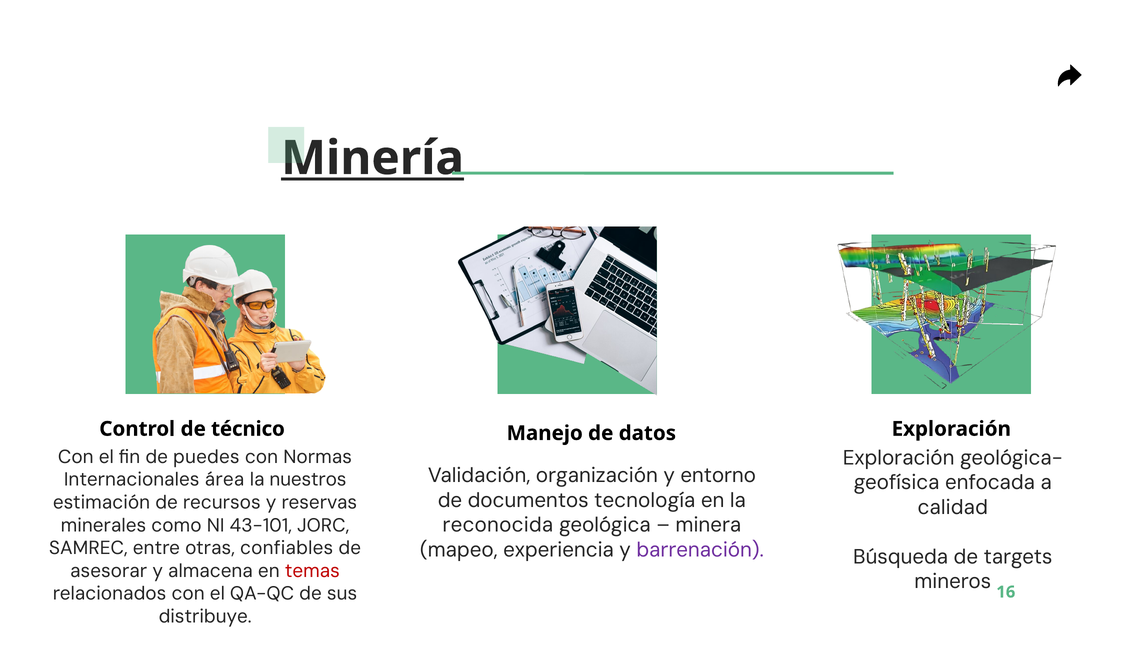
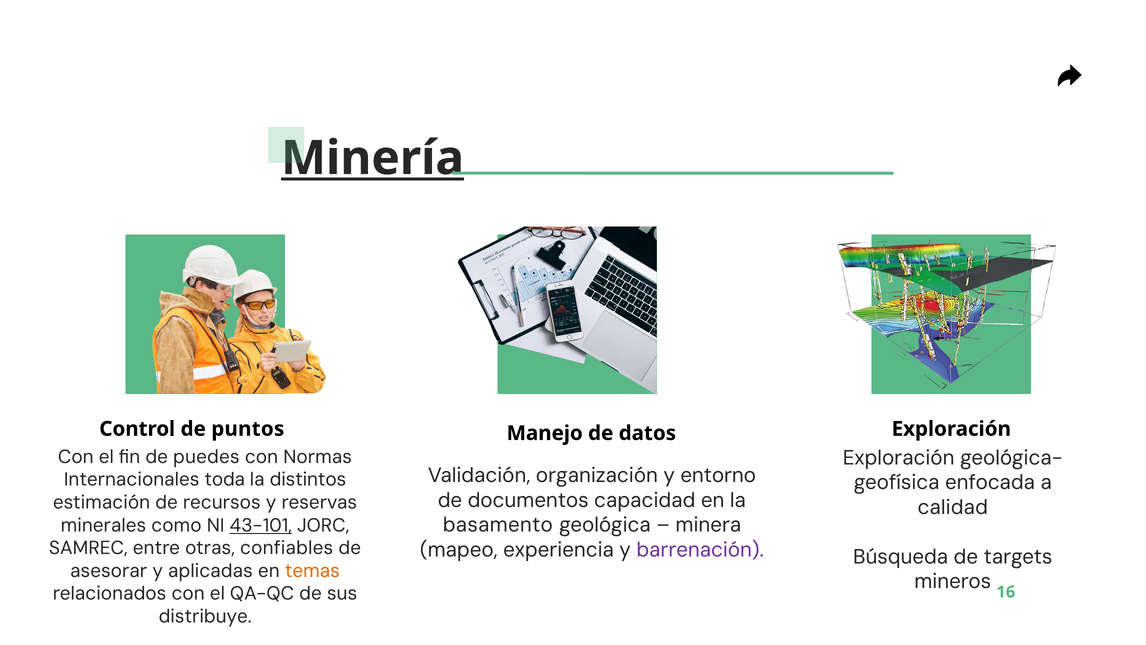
técnico: técnico -> puntos
área: área -> toda
nuestros: nuestros -> distintos
tecnología: tecnología -> capacidad
reconocida: reconocida -> basamento
43-101 underline: none -> present
almacena: almacena -> aplicadas
temas colour: red -> orange
